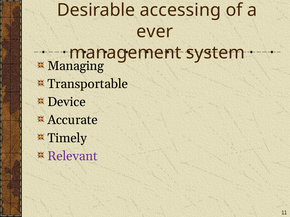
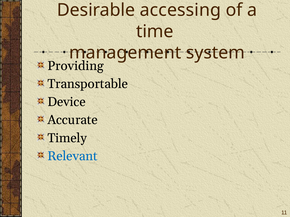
ever: ever -> time
Managing: Managing -> Providing
Relevant colour: purple -> blue
